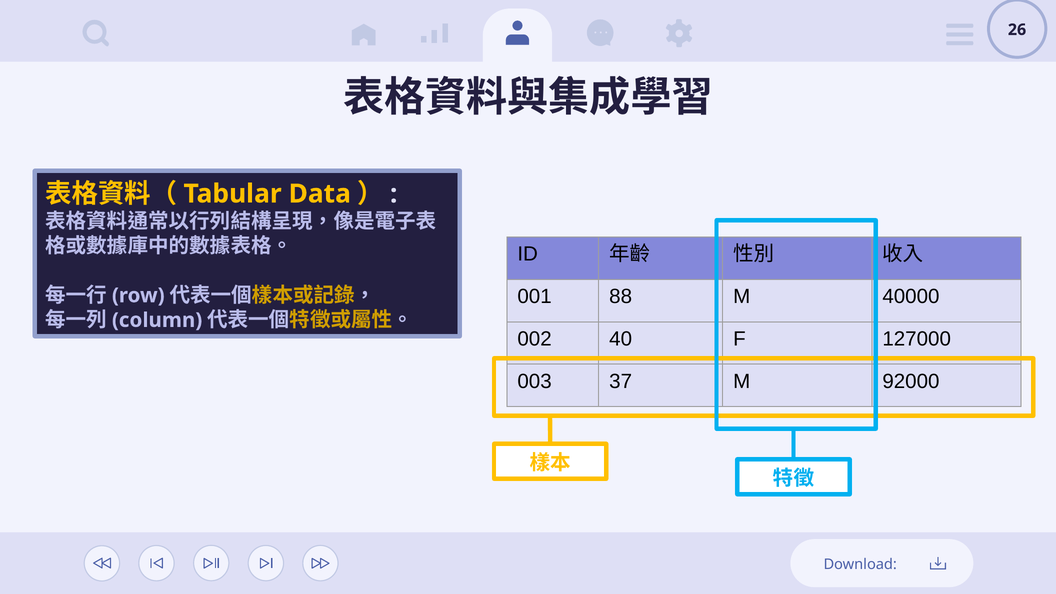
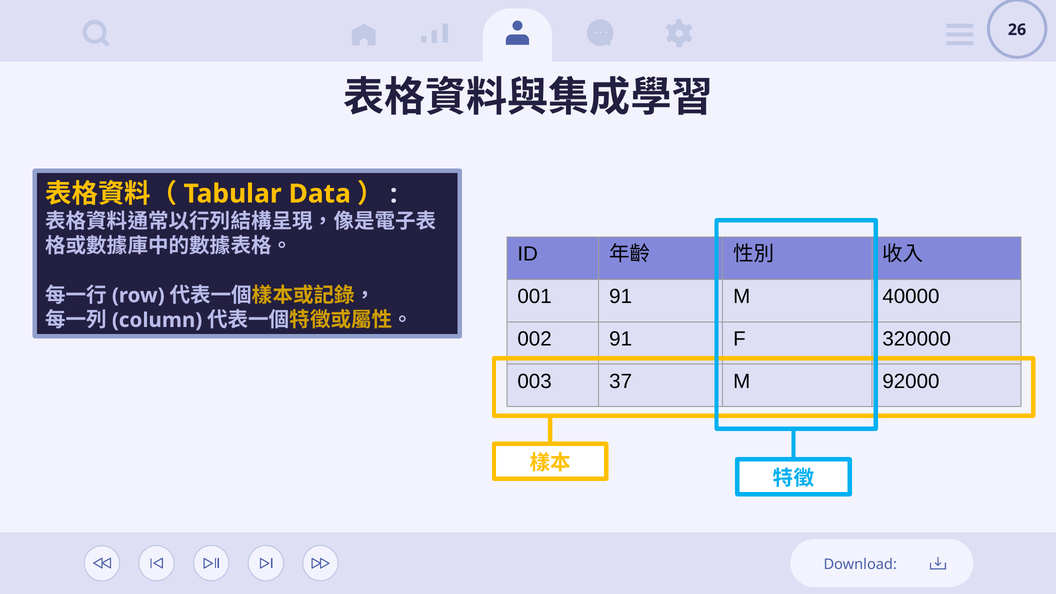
001 88: 88 -> 91
002 40: 40 -> 91
127000: 127000 -> 320000
